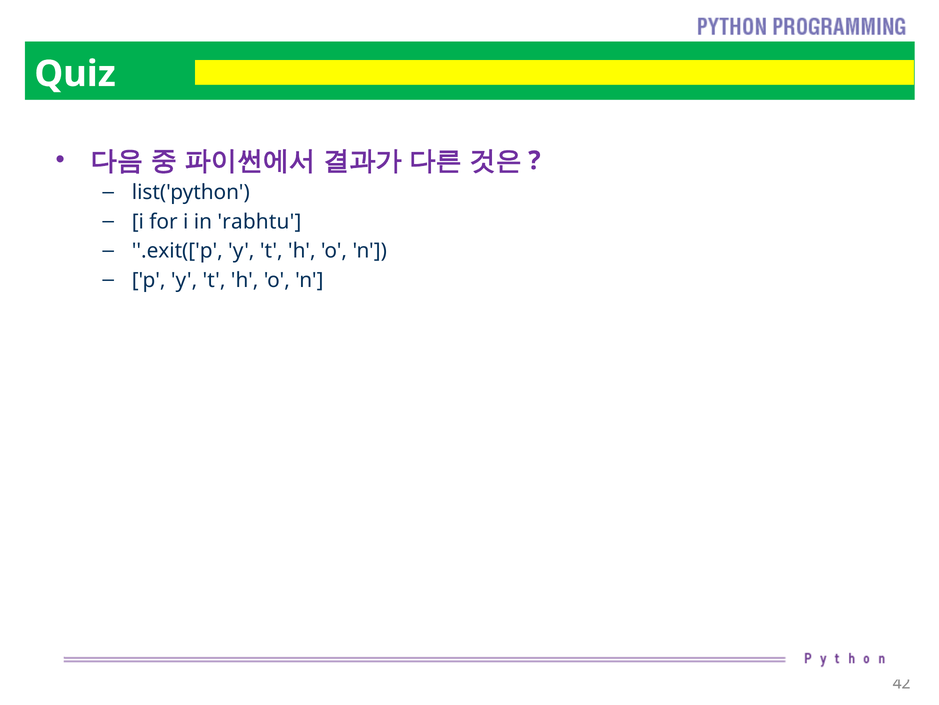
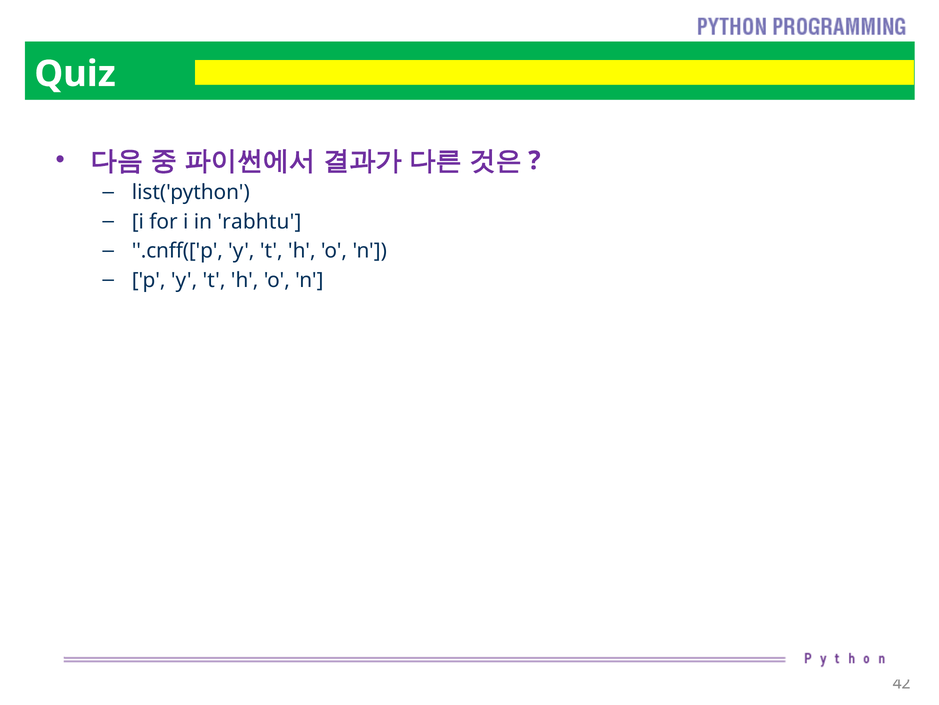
.exit(['p: .exit(['p -> .cnff(['p
